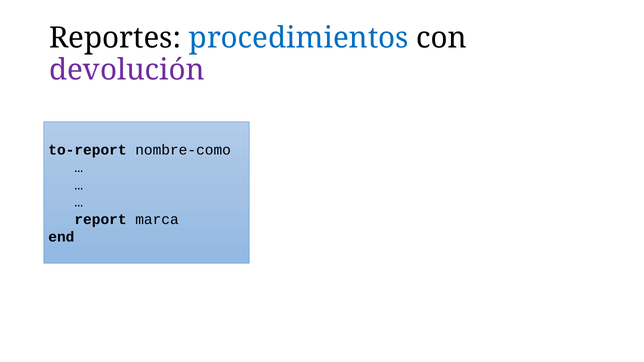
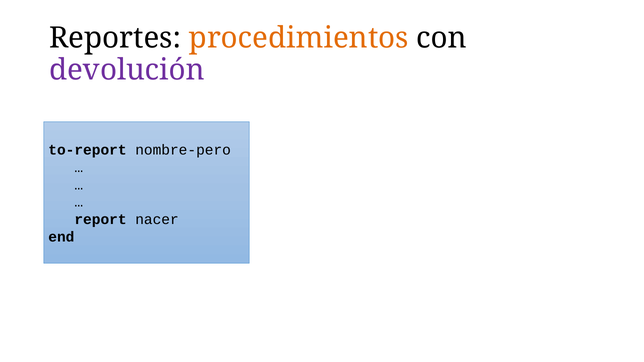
procedimientos colour: blue -> orange
nombre-como: nombre-como -> nombre-pero
marca: marca -> nacer
